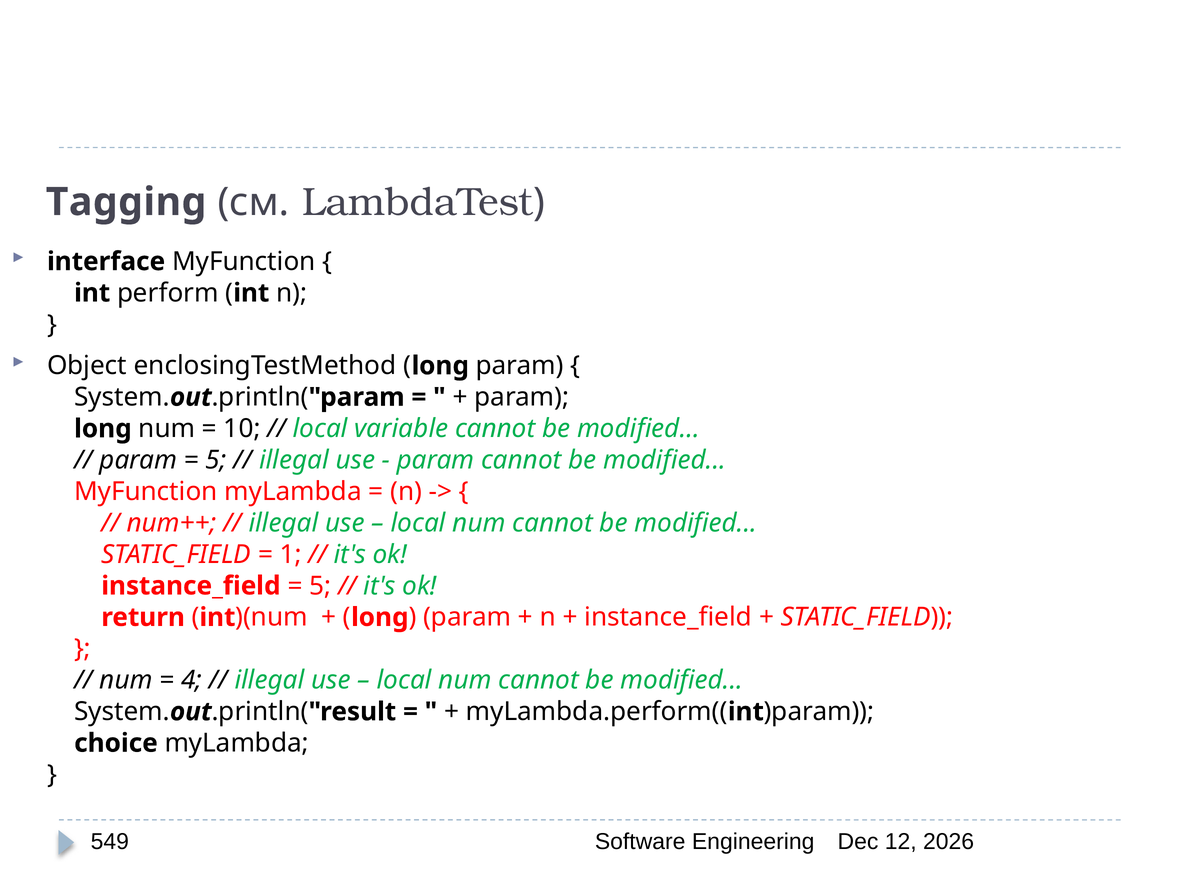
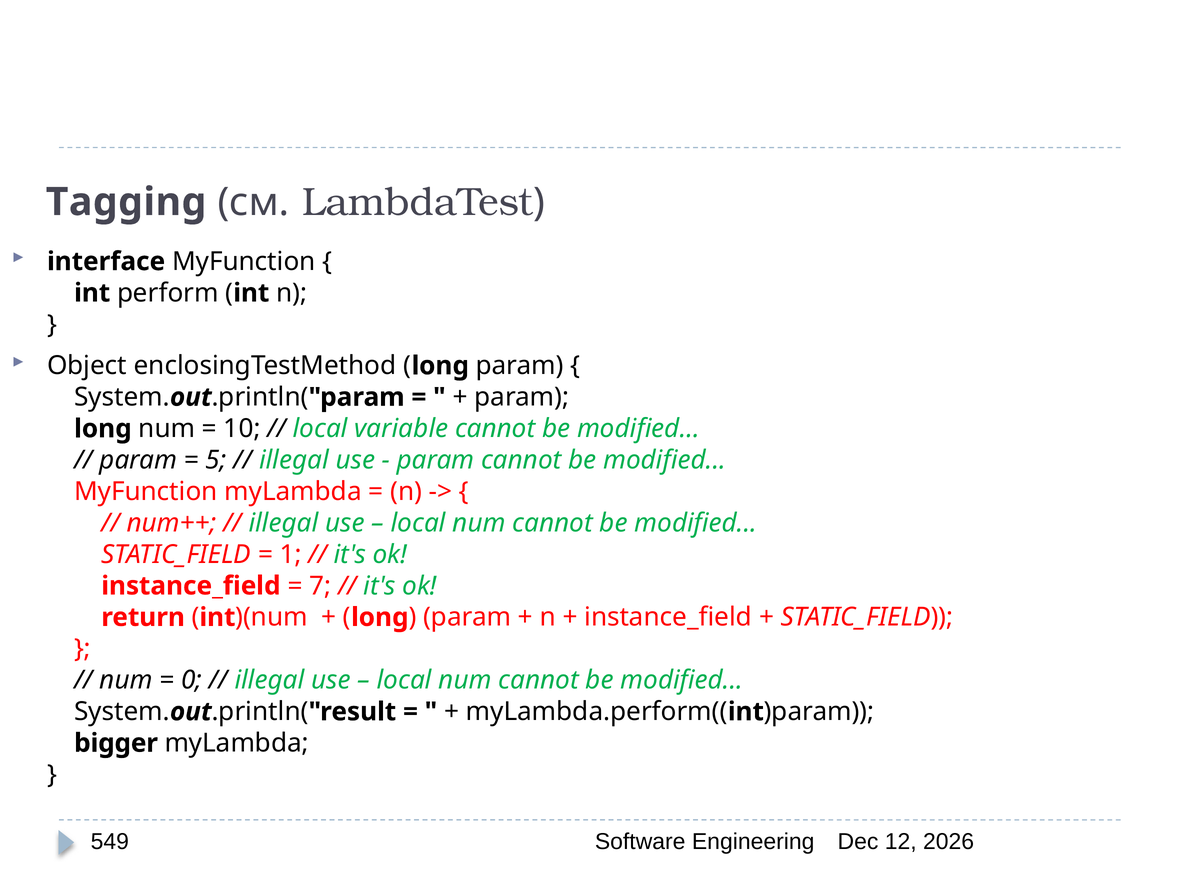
5 at (320, 586): 5 -> 7
4: 4 -> 0
choice: choice -> bigger
